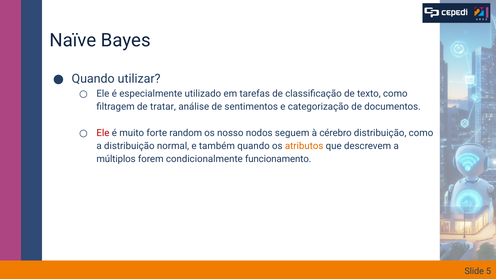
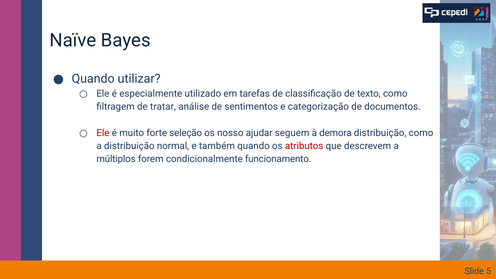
random: random -> seleção
nodos: nodos -> ajudar
cérebro: cérebro -> demora
atributos colour: orange -> red
